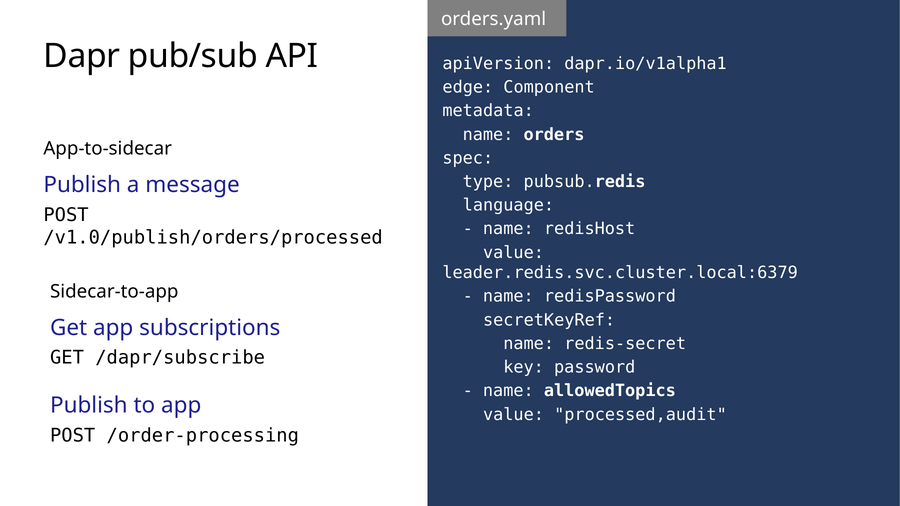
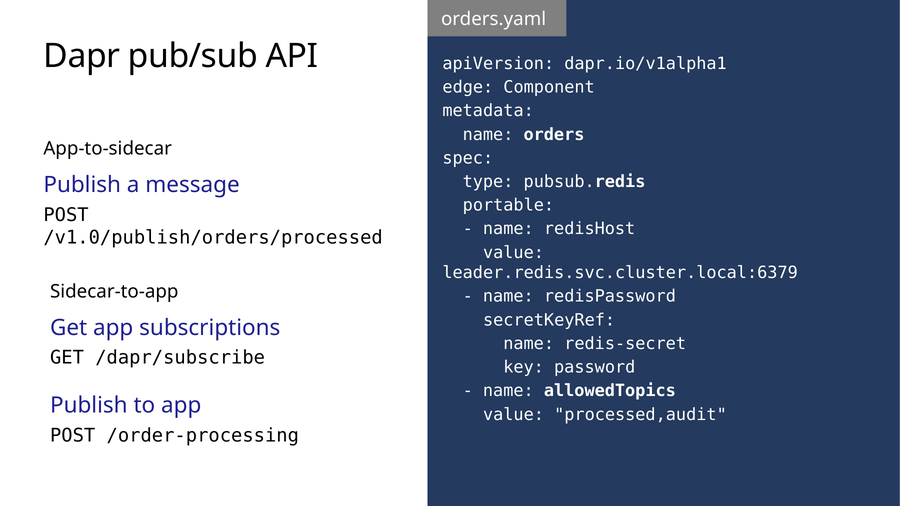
language: language -> portable
